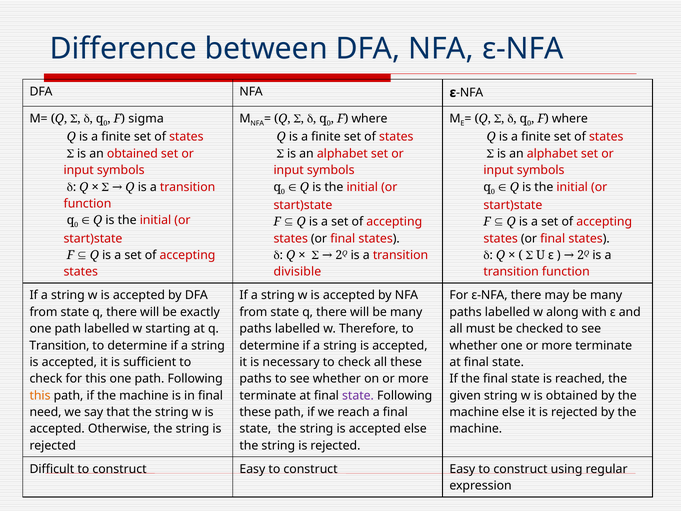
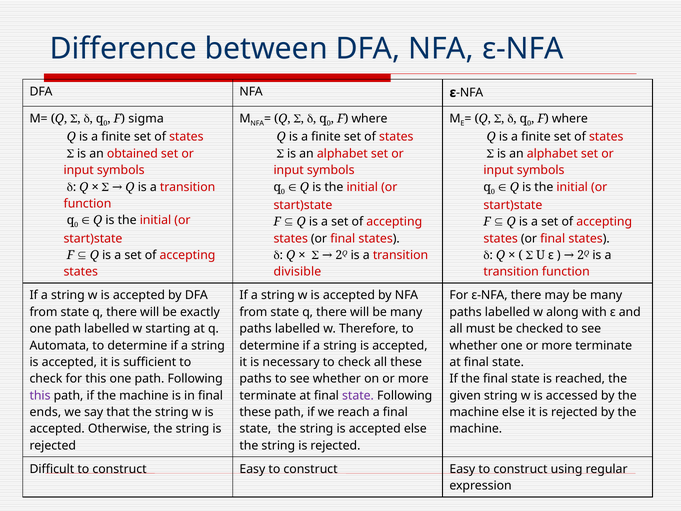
Transition at (59, 345): Transition -> Automata
this at (40, 395) colour: orange -> purple
is obtained: obtained -> accessed
need: need -> ends
